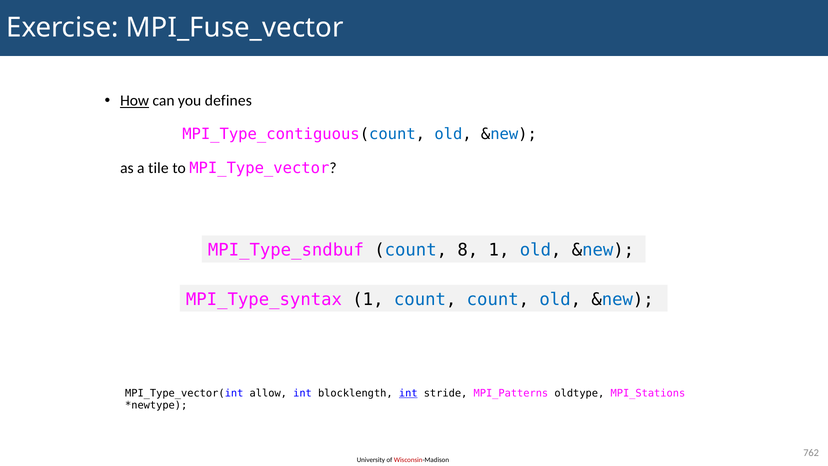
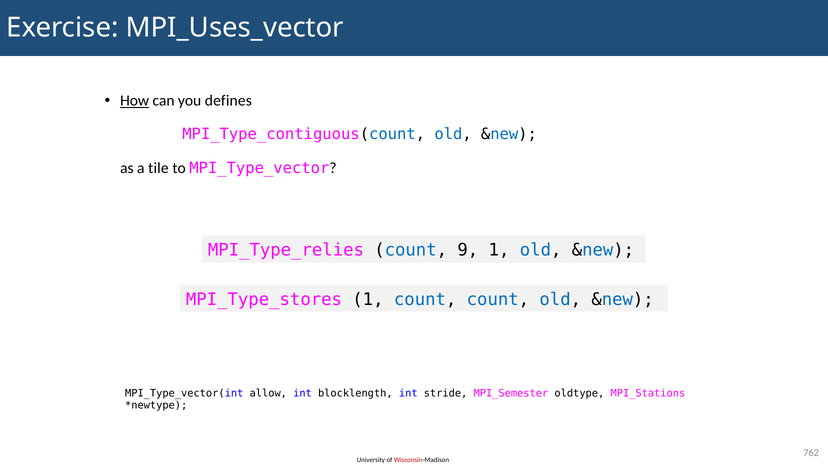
MPI_Fuse_vector: MPI_Fuse_vector -> MPI_Uses_vector
MPI_Type_sndbuf: MPI_Type_sndbuf -> MPI_Type_relies
8: 8 -> 9
MPI_Type_syntax: MPI_Type_syntax -> MPI_Type_stores
int at (408, 393) underline: present -> none
MPI_Patterns: MPI_Patterns -> MPI_Semester
